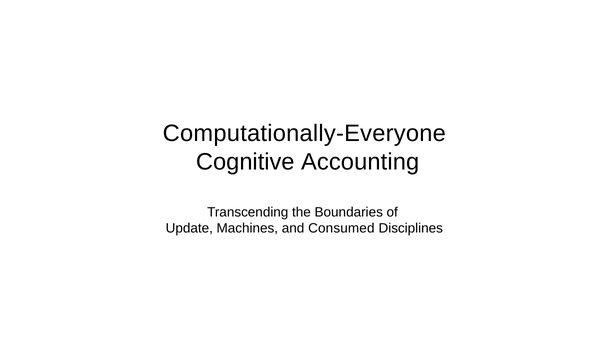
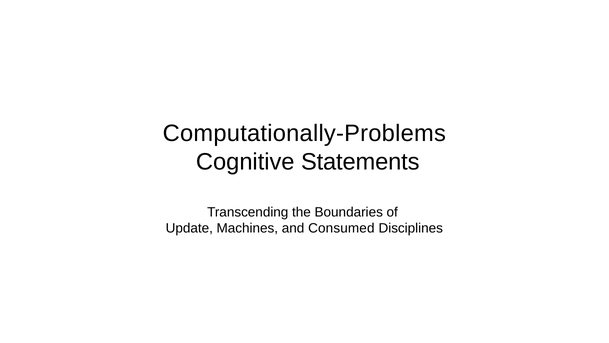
Computationally-Everyone: Computationally-Everyone -> Computationally-Problems
Accounting: Accounting -> Statements
